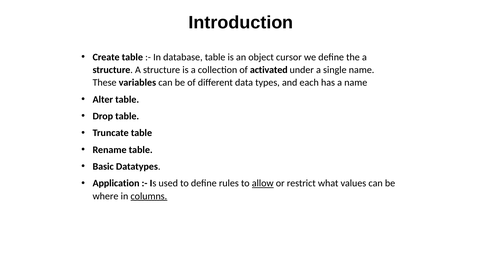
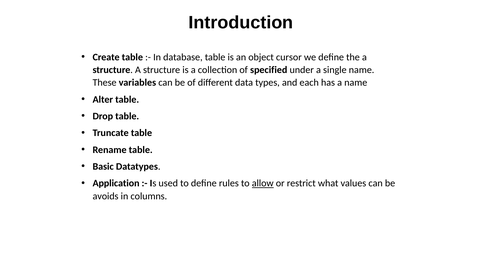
activated: activated -> specified
where: where -> avoids
columns underline: present -> none
